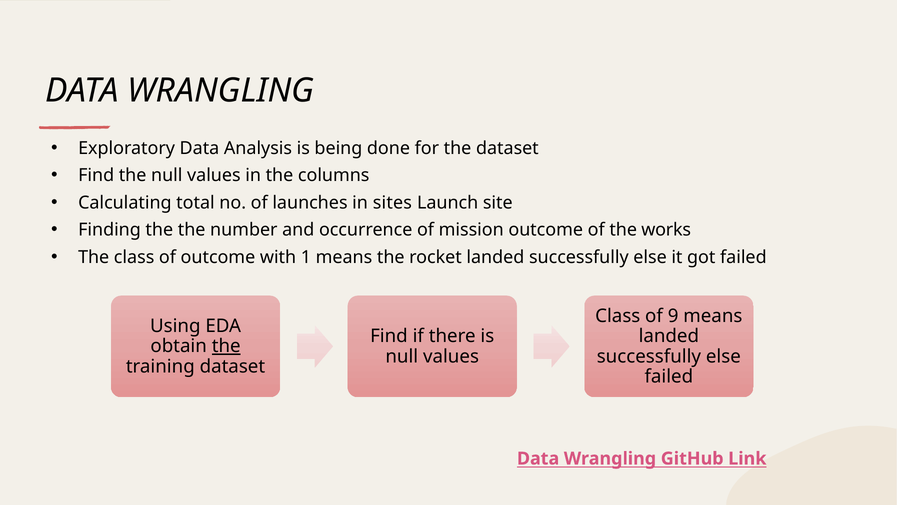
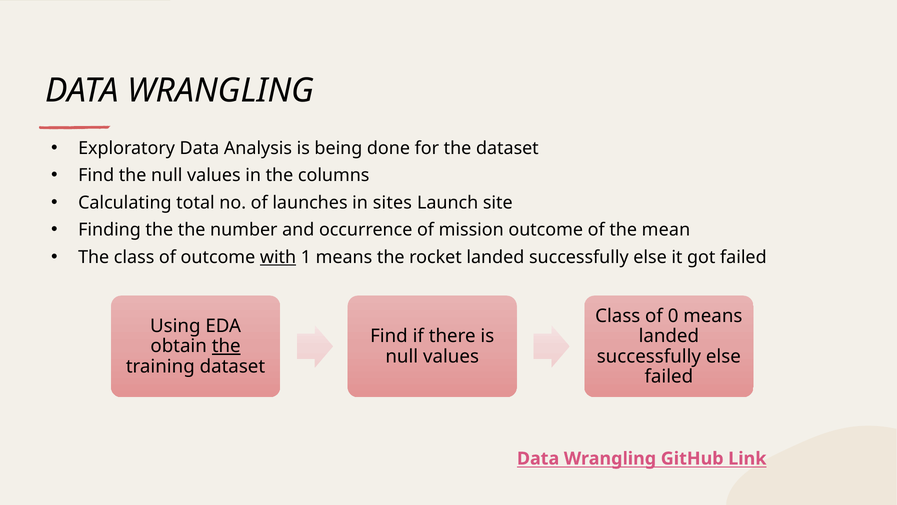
works: works -> mean
with underline: none -> present
9: 9 -> 0
